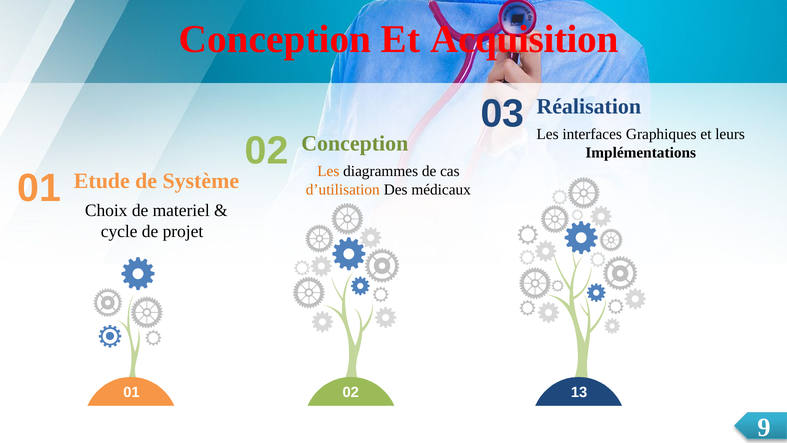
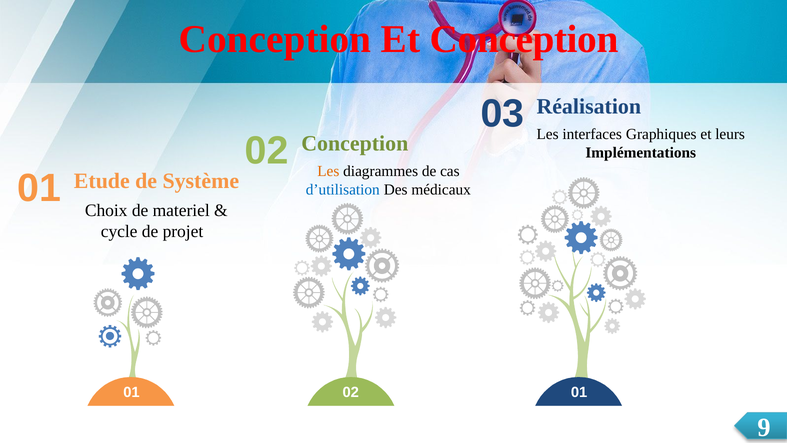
Et Acquisition: Acquisition -> Conception
d’utilisation colour: orange -> blue
02 13: 13 -> 01
